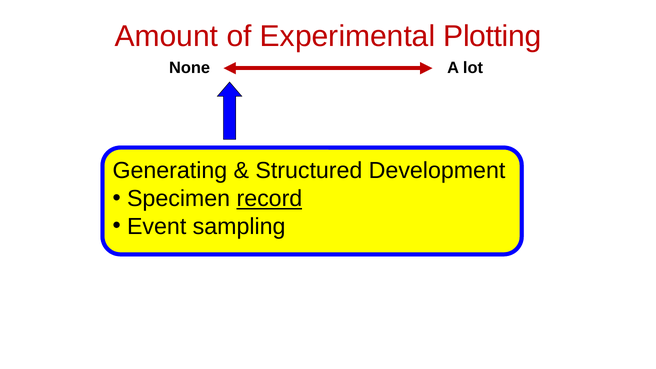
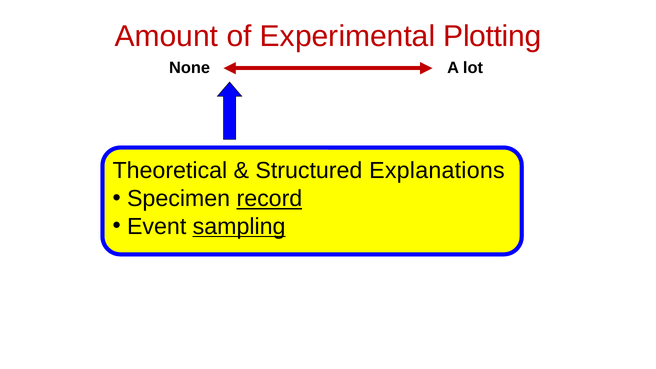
Generating: Generating -> Theoretical
Development: Development -> Explanations
sampling underline: none -> present
